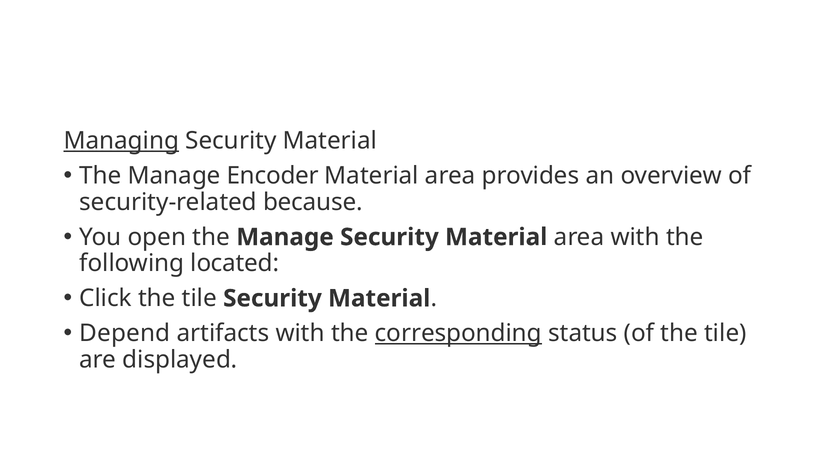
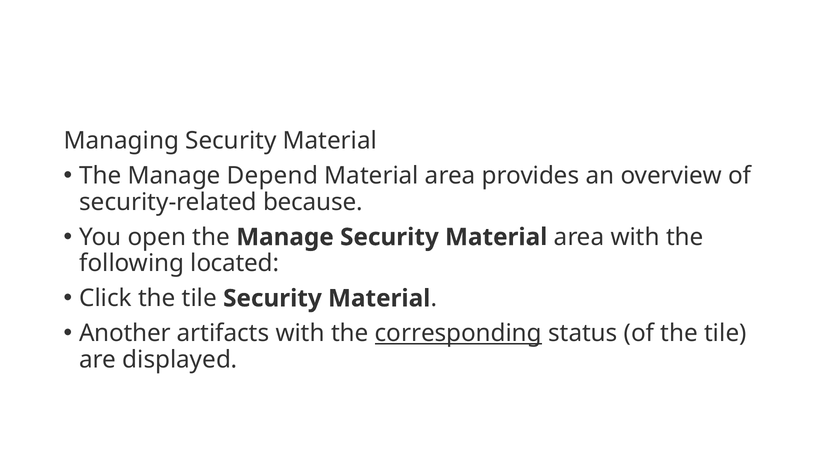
Managing underline: present -> none
Encoder: Encoder -> Depend
Depend: Depend -> Another
